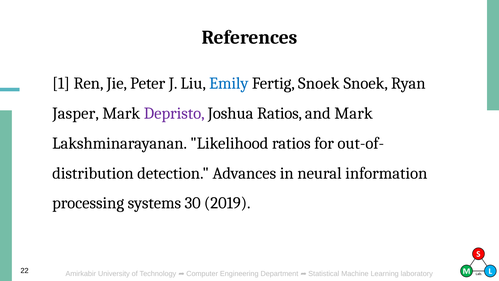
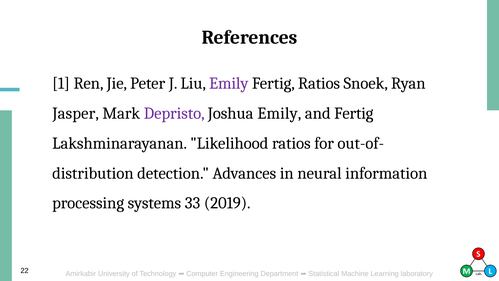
Emily at (229, 83) colour: blue -> purple
Fertig Snoek: Snoek -> Ratios
Joshua Ratios: Ratios -> Emily
and Mark: Mark -> Fertig
30: 30 -> 33
